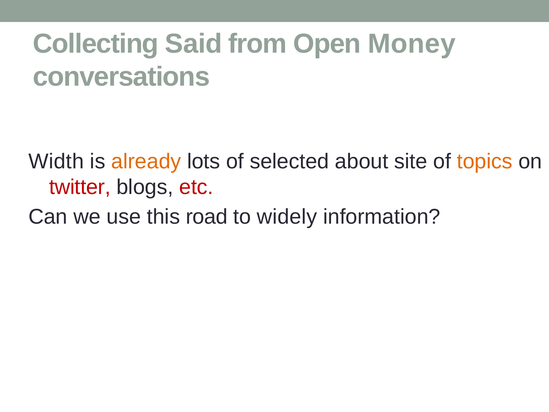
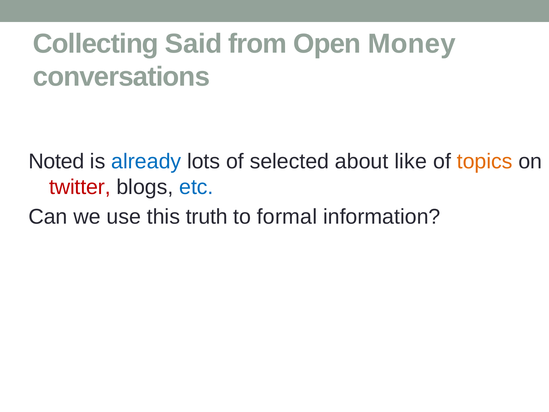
Width: Width -> Noted
already colour: orange -> blue
site: site -> like
etc colour: red -> blue
road: road -> truth
widely: widely -> formal
